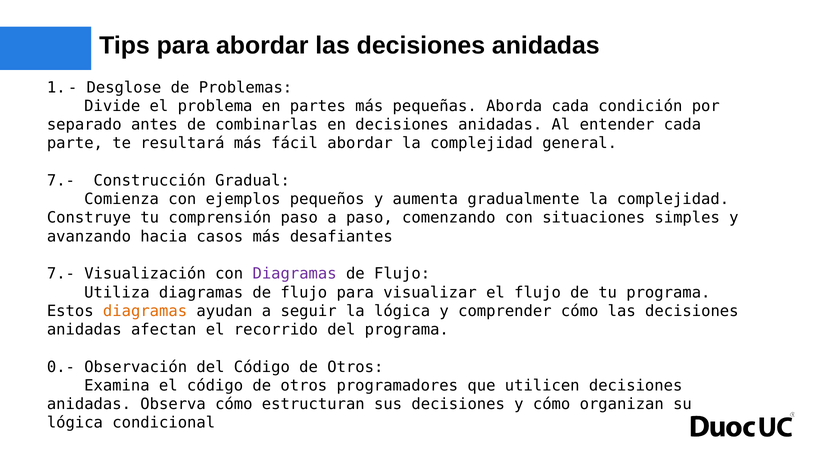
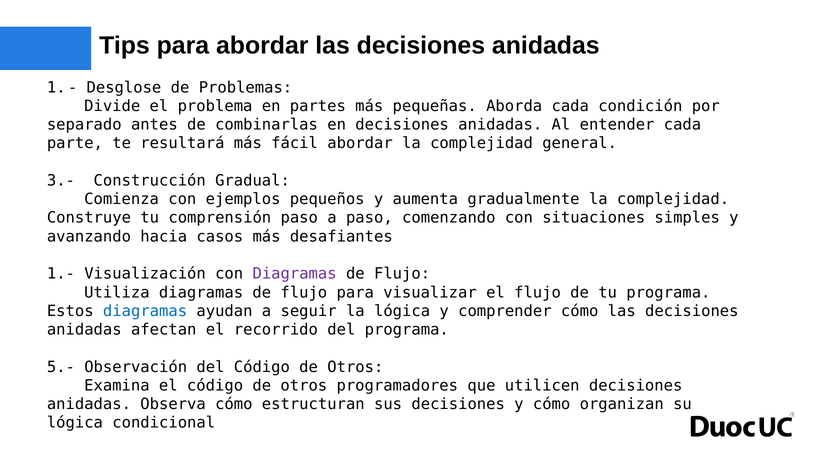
7.- at (61, 181): 7.- -> 3.-
7.- at (61, 274): 7.- -> 1.-
diagramas at (145, 311) colour: orange -> blue
0.-: 0.- -> 5.-
